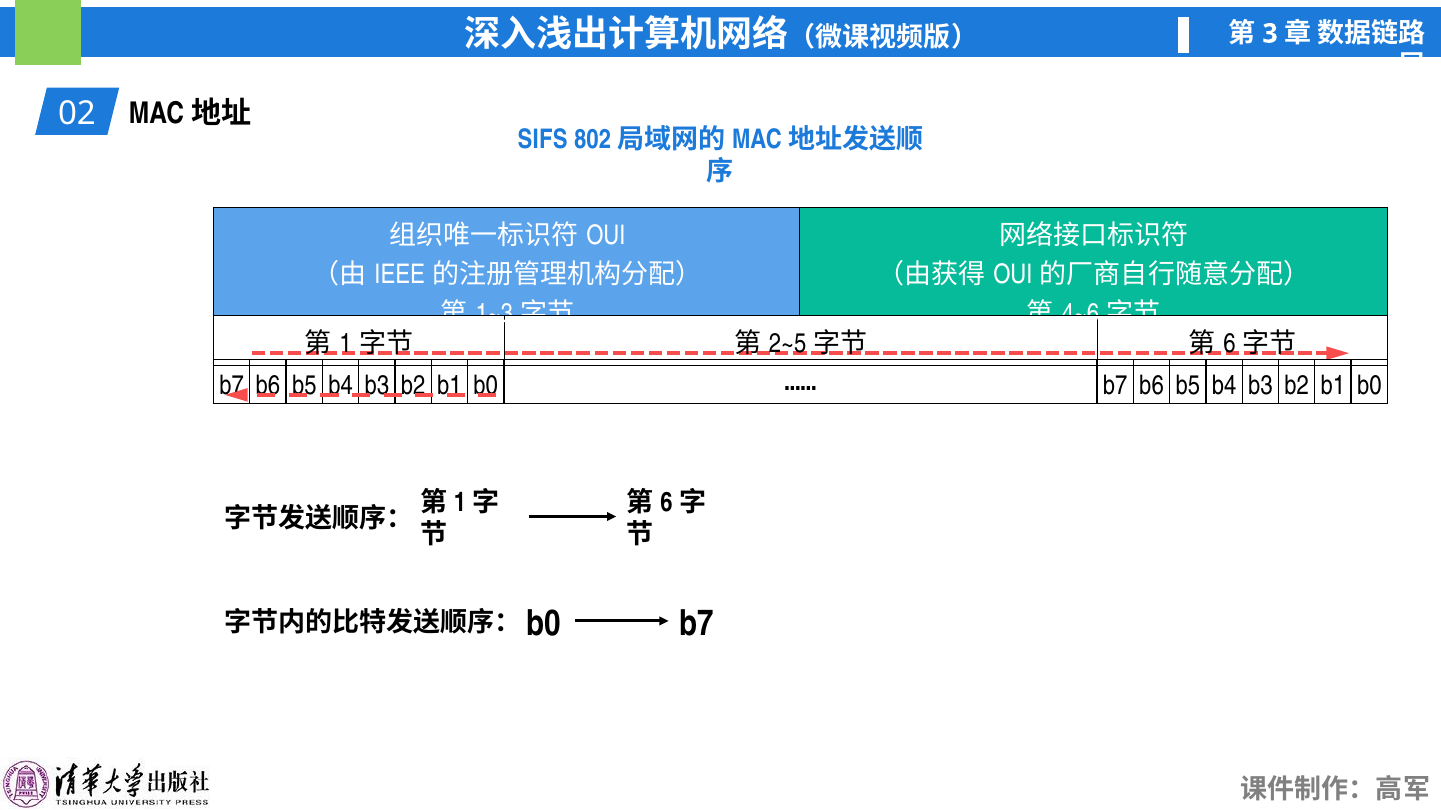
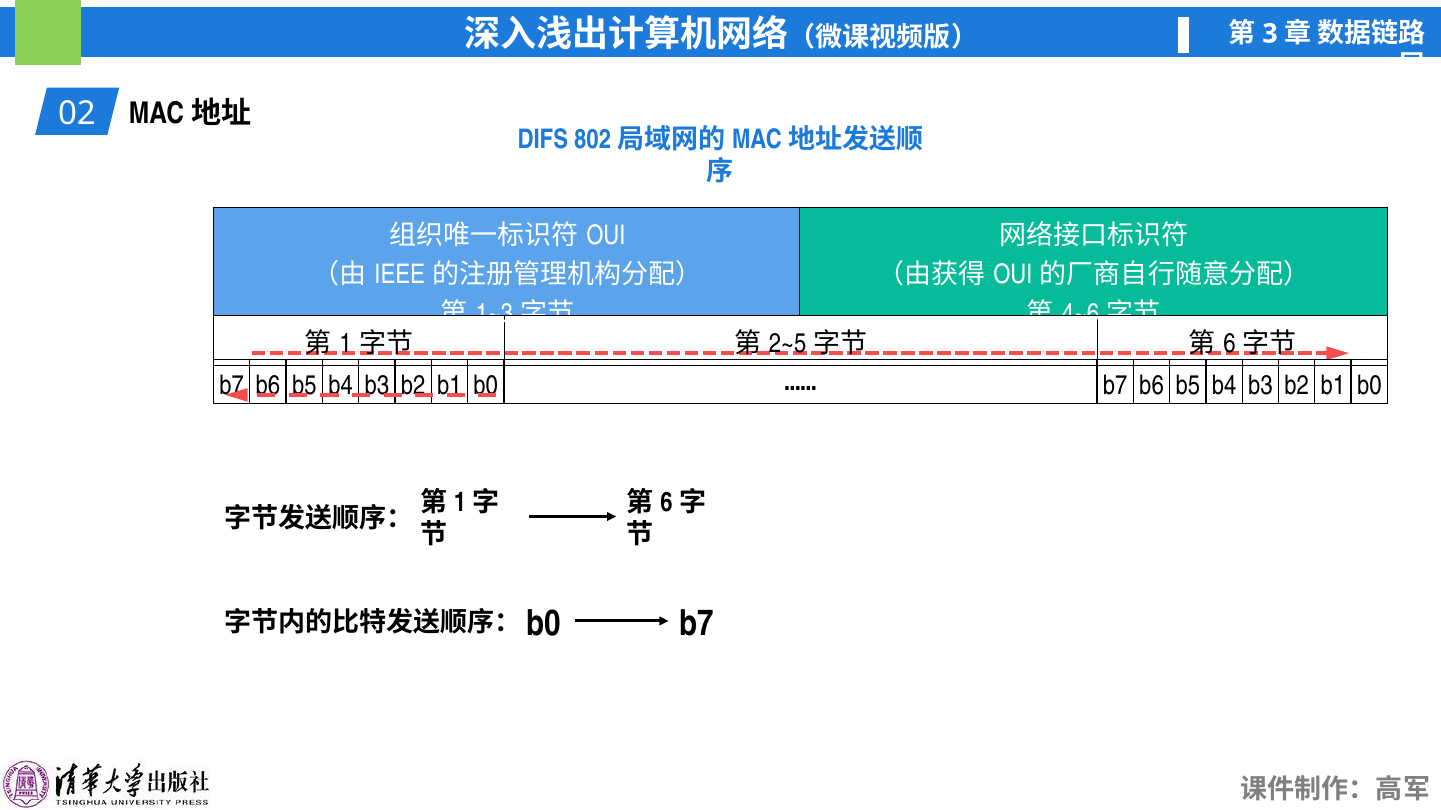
SIFS: SIFS -> DIFS
